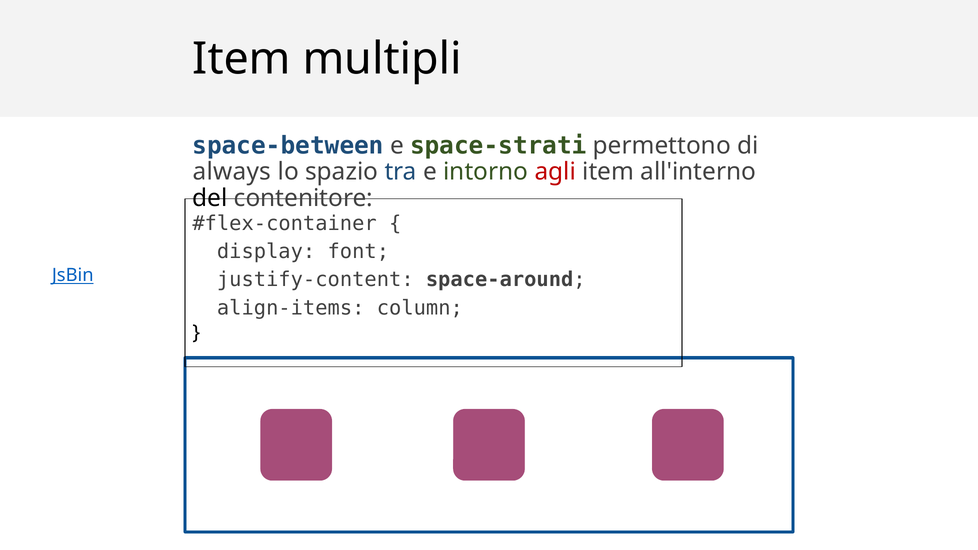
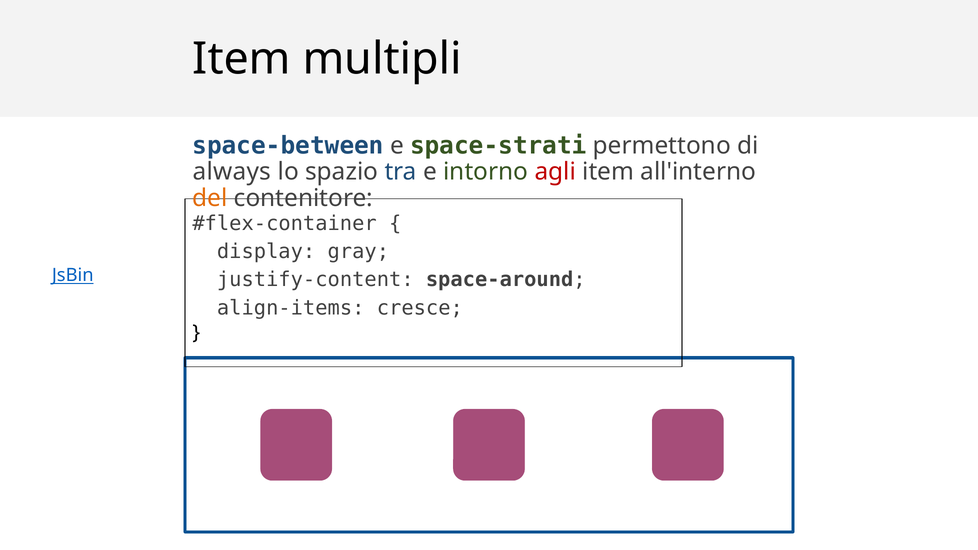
del colour: black -> orange
font: font -> gray
column: column -> cresce
